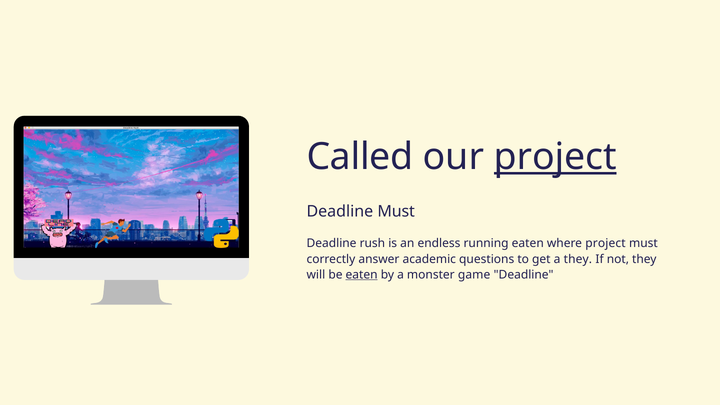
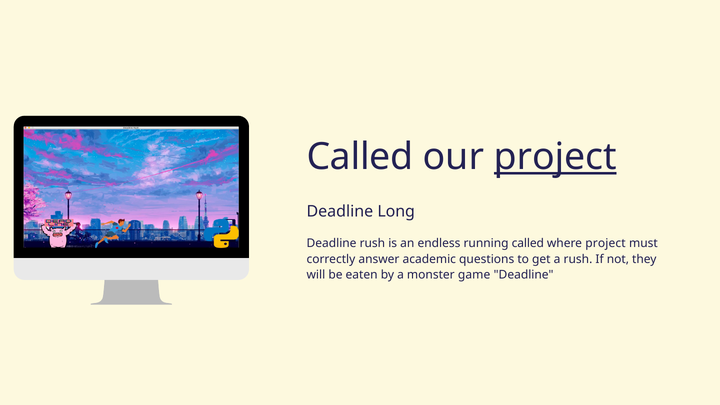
Deadline Must: Must -> Long
running eaten: eaten -> called
a they: they -> rush
eaten at (362, 275) underline: present -> none
